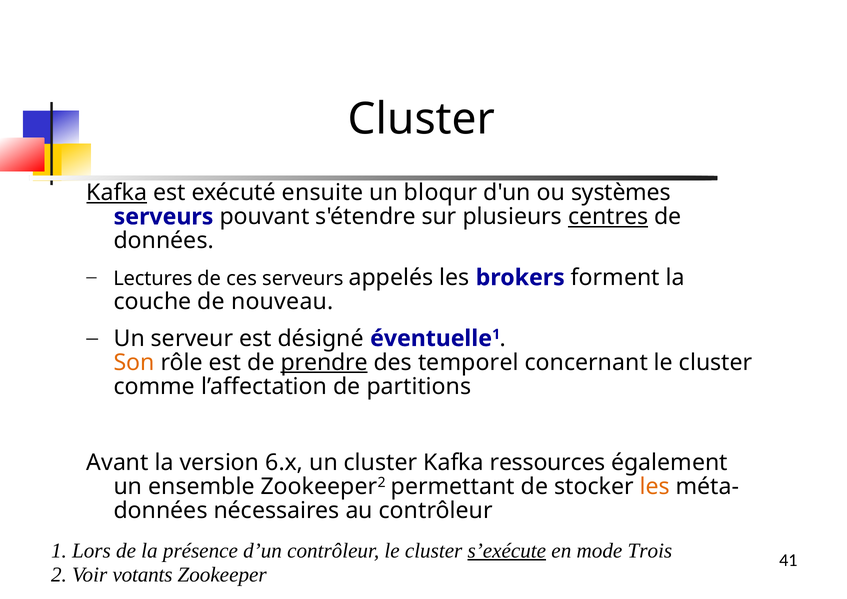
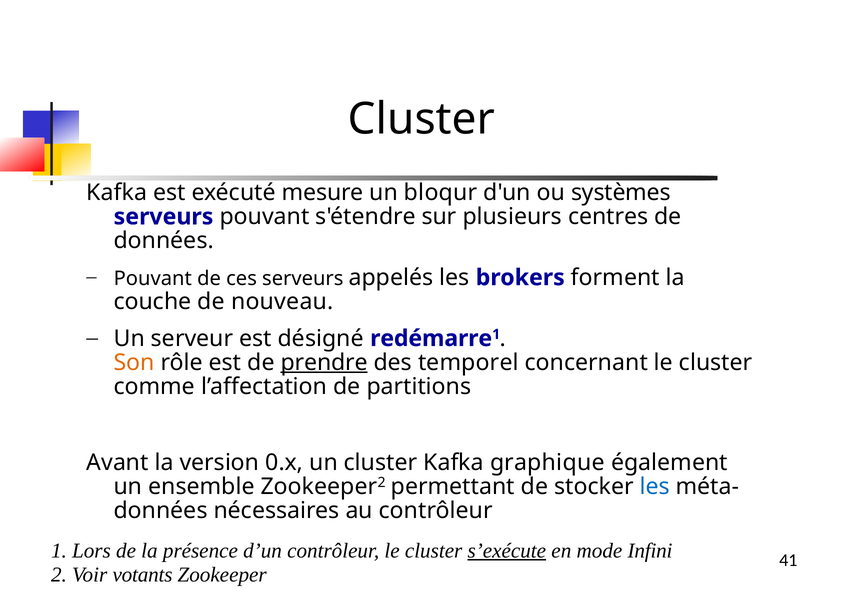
Kafka at (117, 193) underline: present -> none
ensuite: ensuite -> mesure
centres underline: present -> none
Lectures at (153, 279): Lectures -> Pouvant
éventuelle: éventuelle -> redémarre
6.x: 6.x -> 0.x
ressources: ressources -> graphique
les at (655, 487) colour: orange -> blue
Trois: Trois -> Infini
